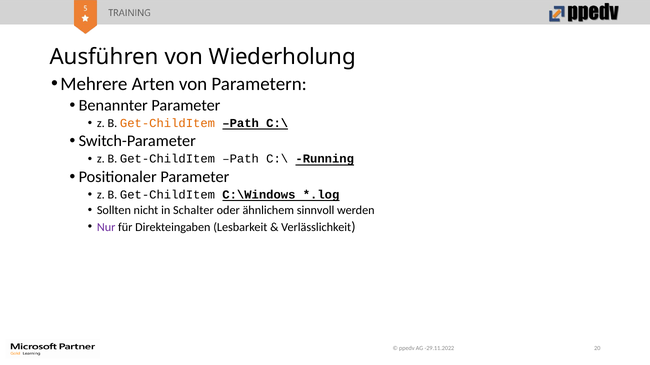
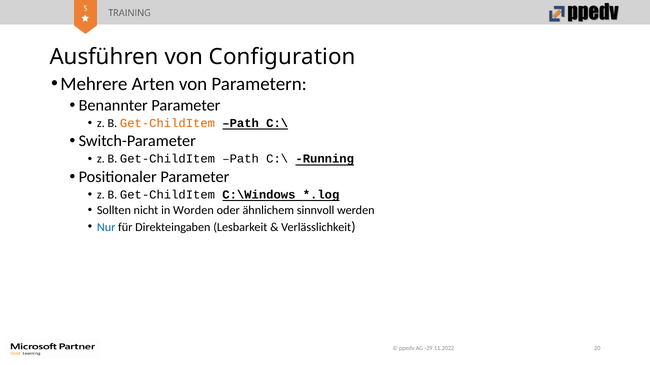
Wiederholung: Wiederholung -> Configuration
Schalter: Schalter -> Worden
Nur colour: purple -> blue
